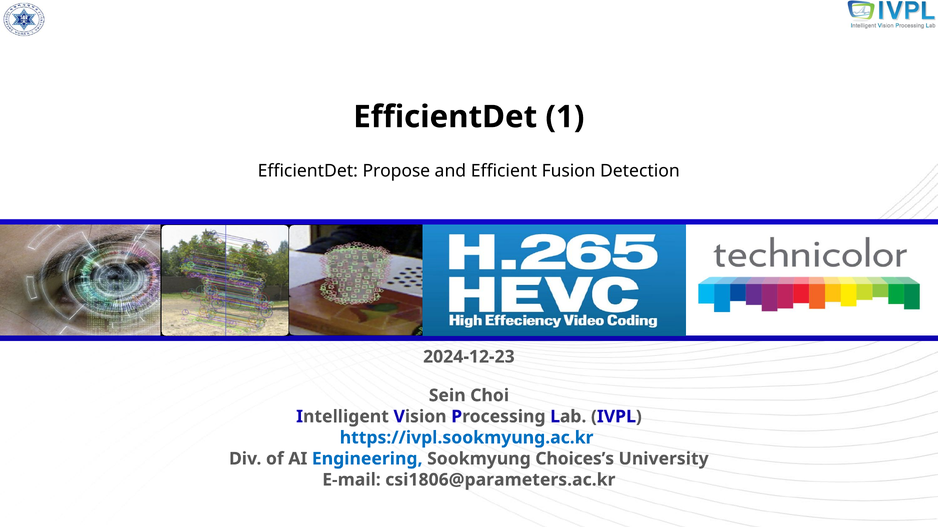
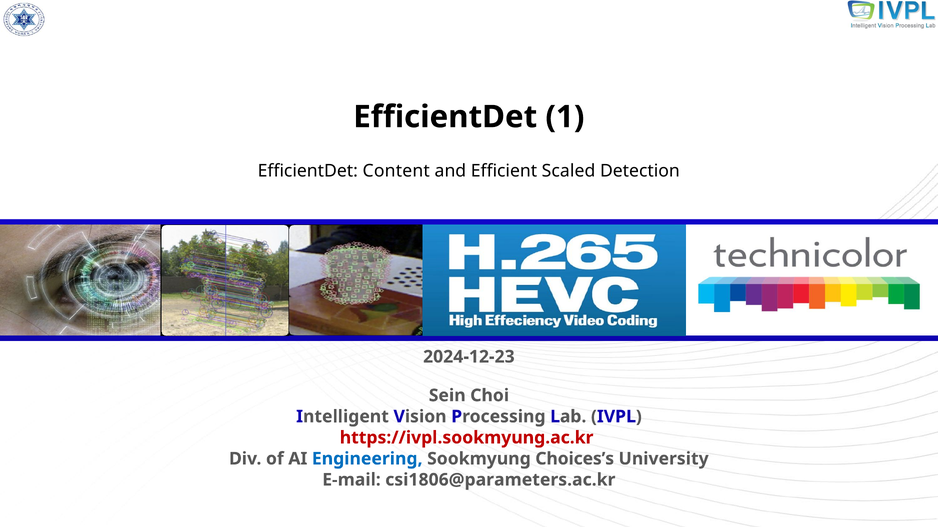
Propose: Propose -> Content
Fusion: Fusion -> Scaled
https://ivpl.sookmyung.ac.kr colour: blue -> red
